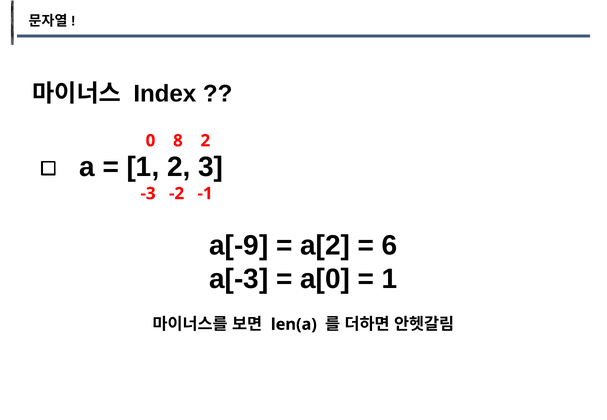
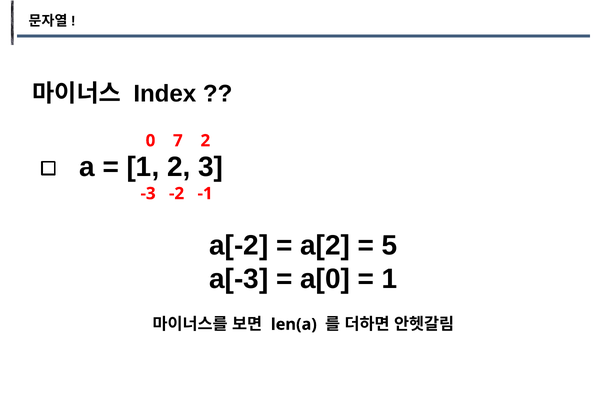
8: 8 -> 7
a[-9: a[-9 -> a[-2
6: 6 -> 5
